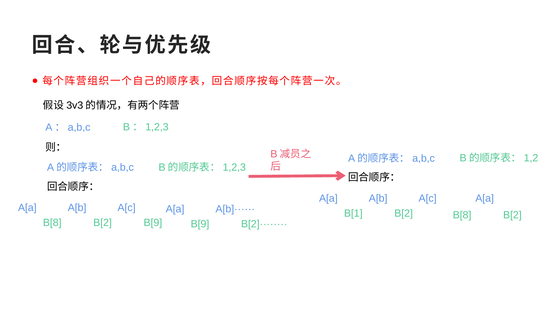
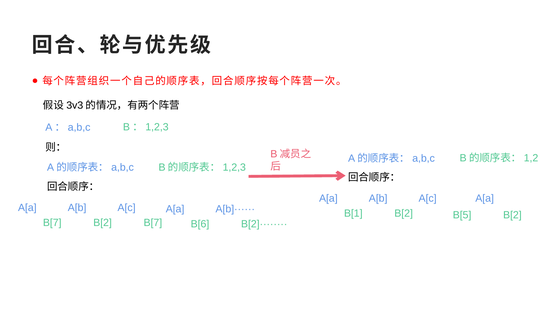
B[8 at (462, 215): B[8 -> B[5
B[8 at (52, 223): B[8 -> B[7
B[2 B[9: B[9 -> B[7
B[9 at (200, 224): B[9 -> B[6
